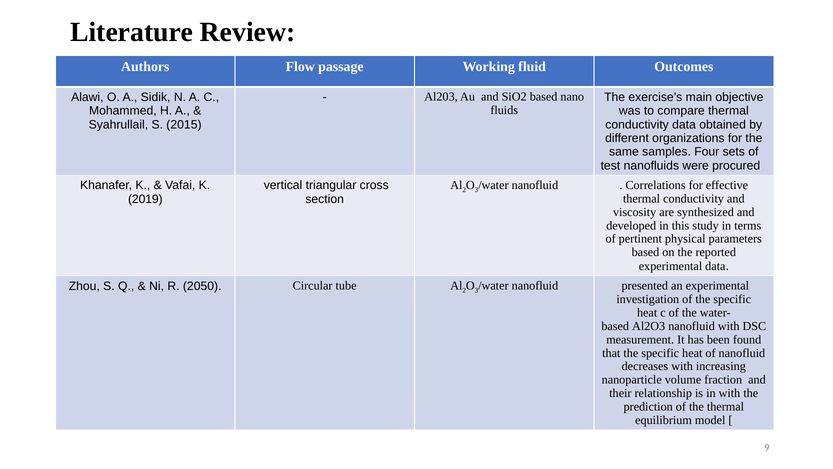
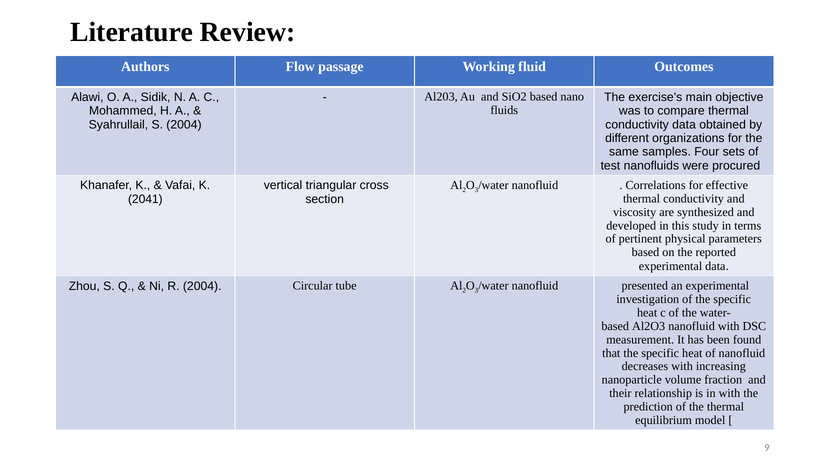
S 2015: 2015 -> 2004
2019: 2019 -> 2041
R 2050: 2050 -> 2004
